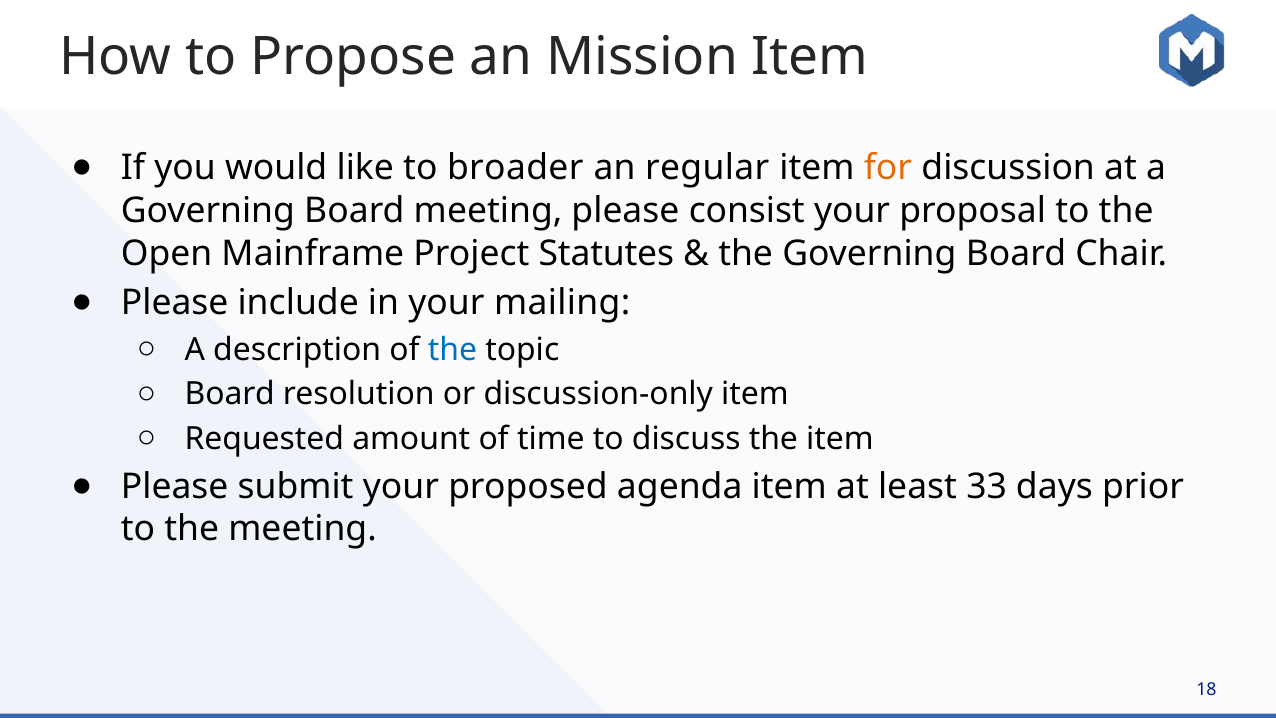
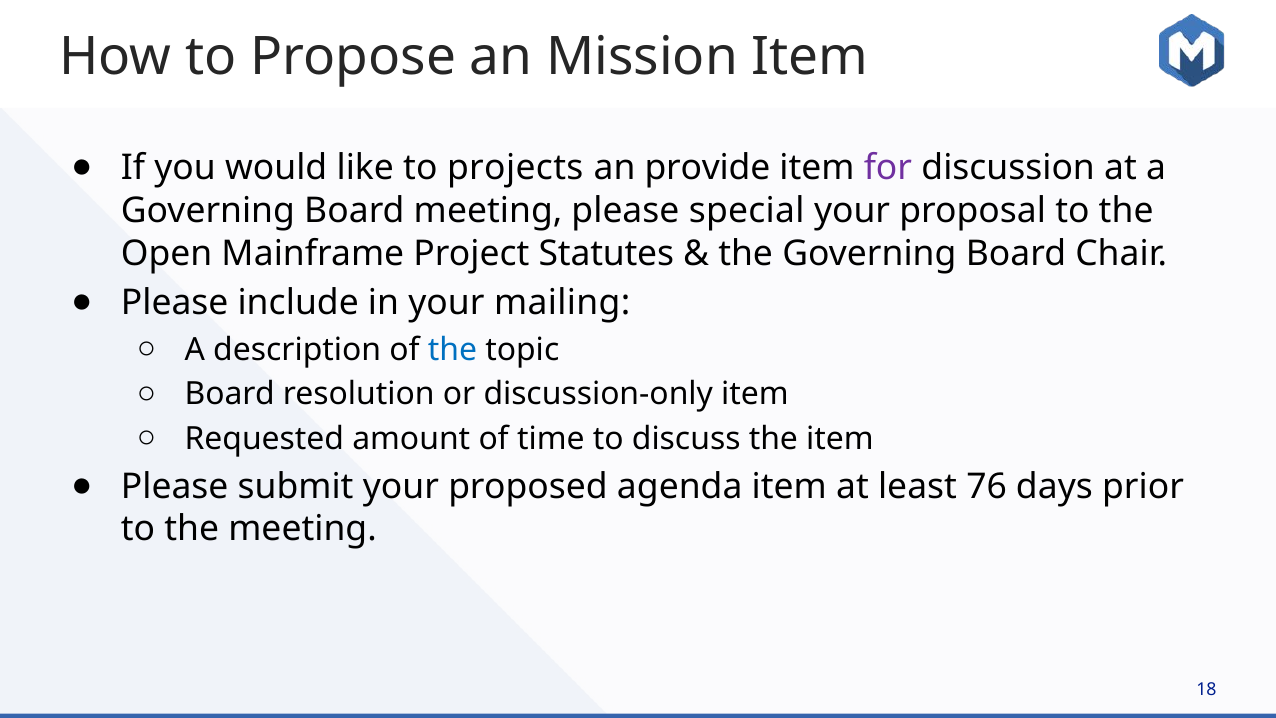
broader: broader -> projects
regular: regular -> provide
for colour: orange -> purple
consist: consist -> special
33: 33 -> 76
